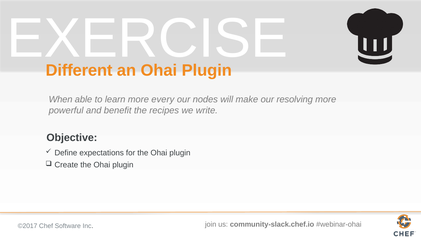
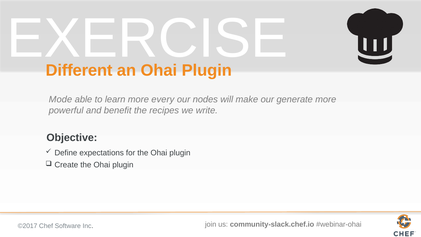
When: When -> Mode
resolving: resolving -> generate
